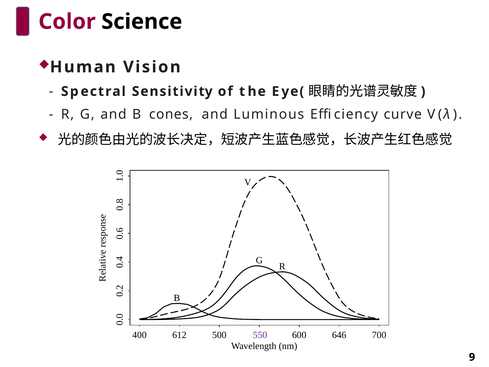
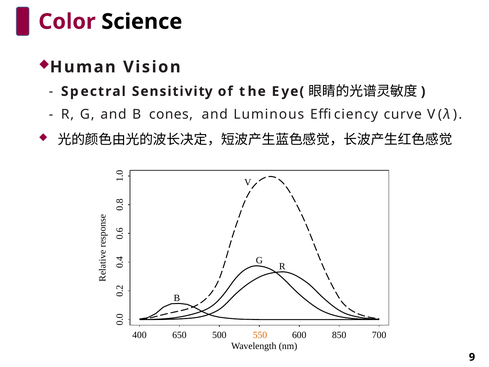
612: 612 -> 650
550 colour: purple -> orange
646: 646 -> 850
